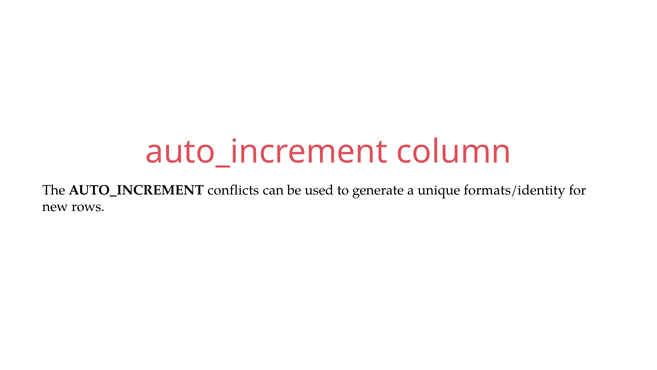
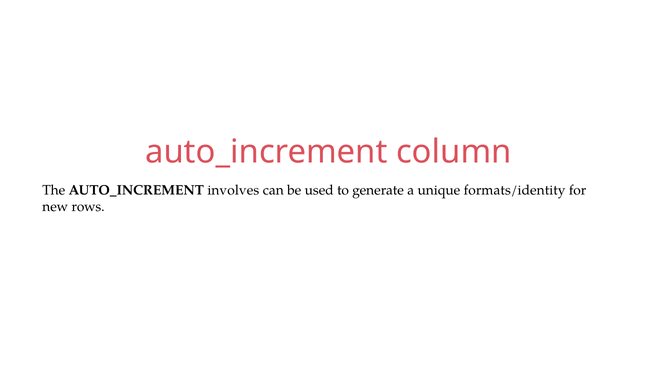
conflicts: conflicts -> involves
